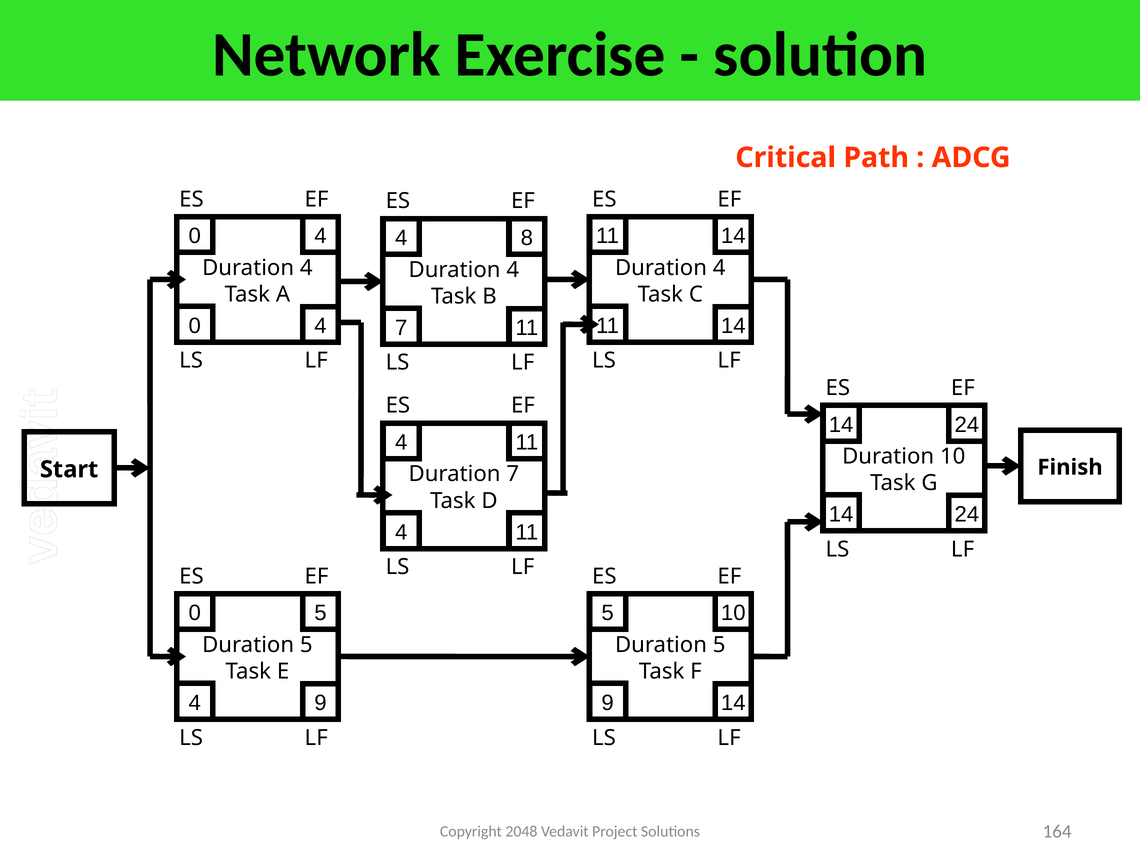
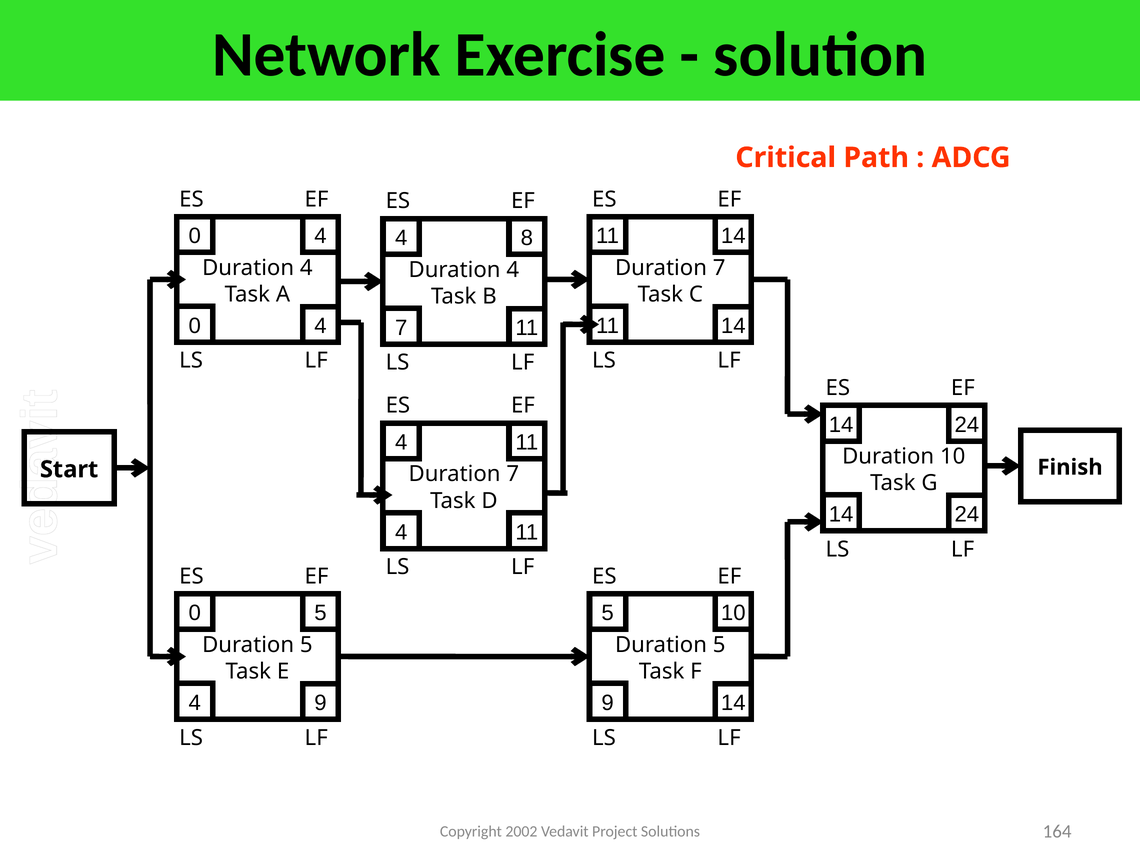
4 at (719, 268): 4 -> 7
2048: 2048 -> 2002
